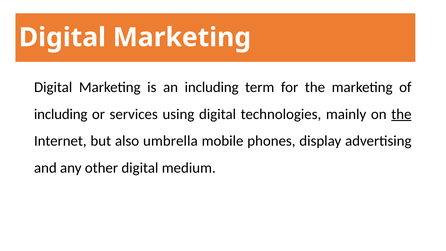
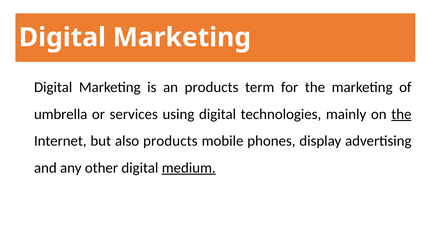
an including: including -> products
including at (61, 114): including -> umbrella
also umbrella: umbrella -> products
medium underline: none -> present
